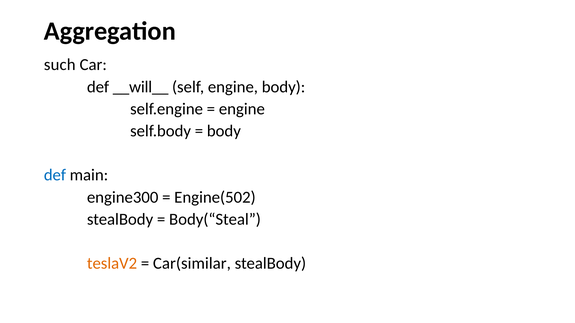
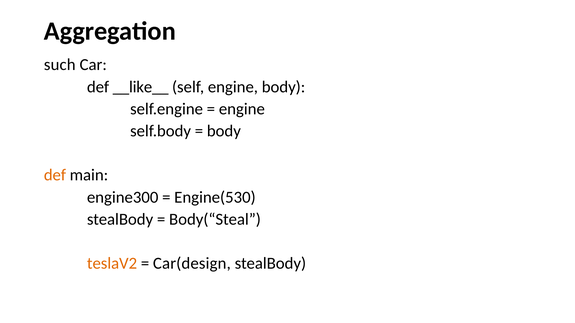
__will__: __will__ -> __like__
def at (55, 175) colour: blue -> orange
Engine(502: Engine(502 -> Engine(530
Car(similar: Car(similar -> Car(design
